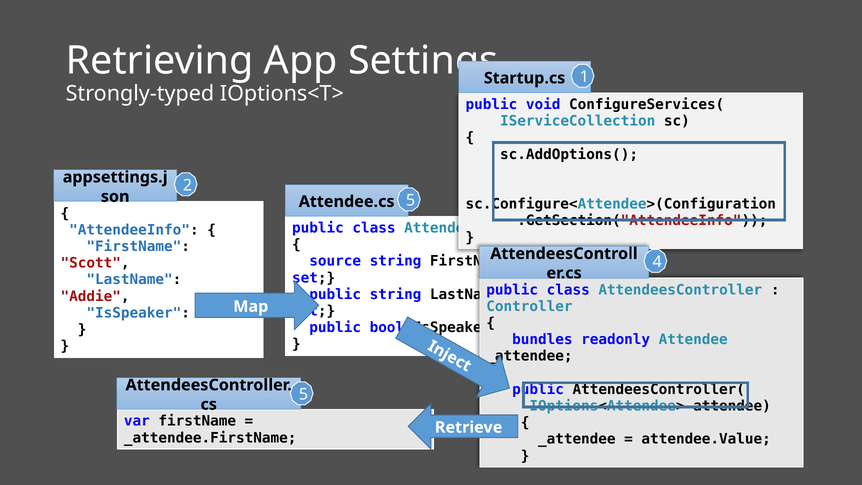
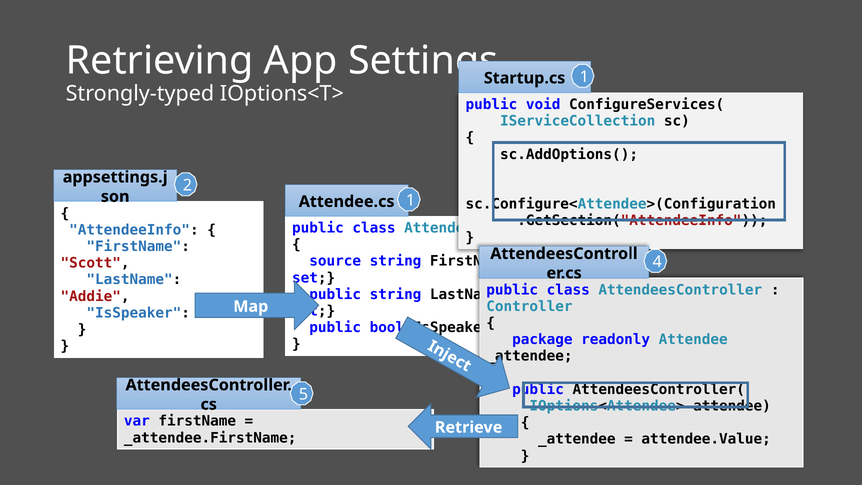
Attendee.cs 5: 5 -> 1
bundles: bundles -> package
